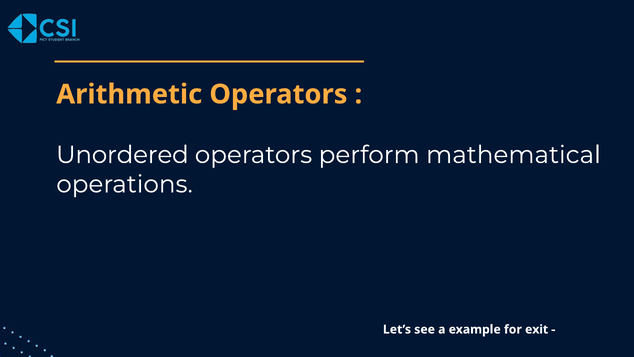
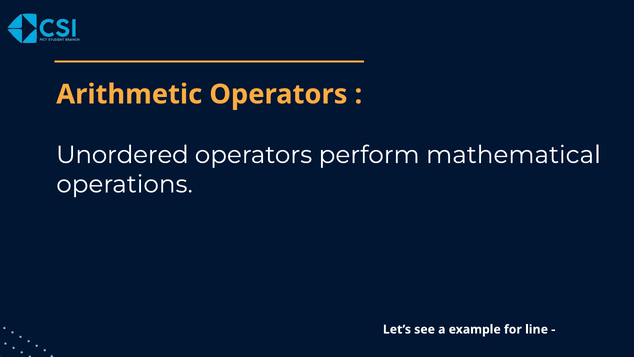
exit: exit -> line
